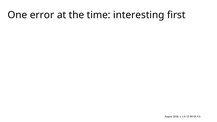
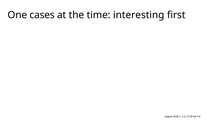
error: error -> cases
